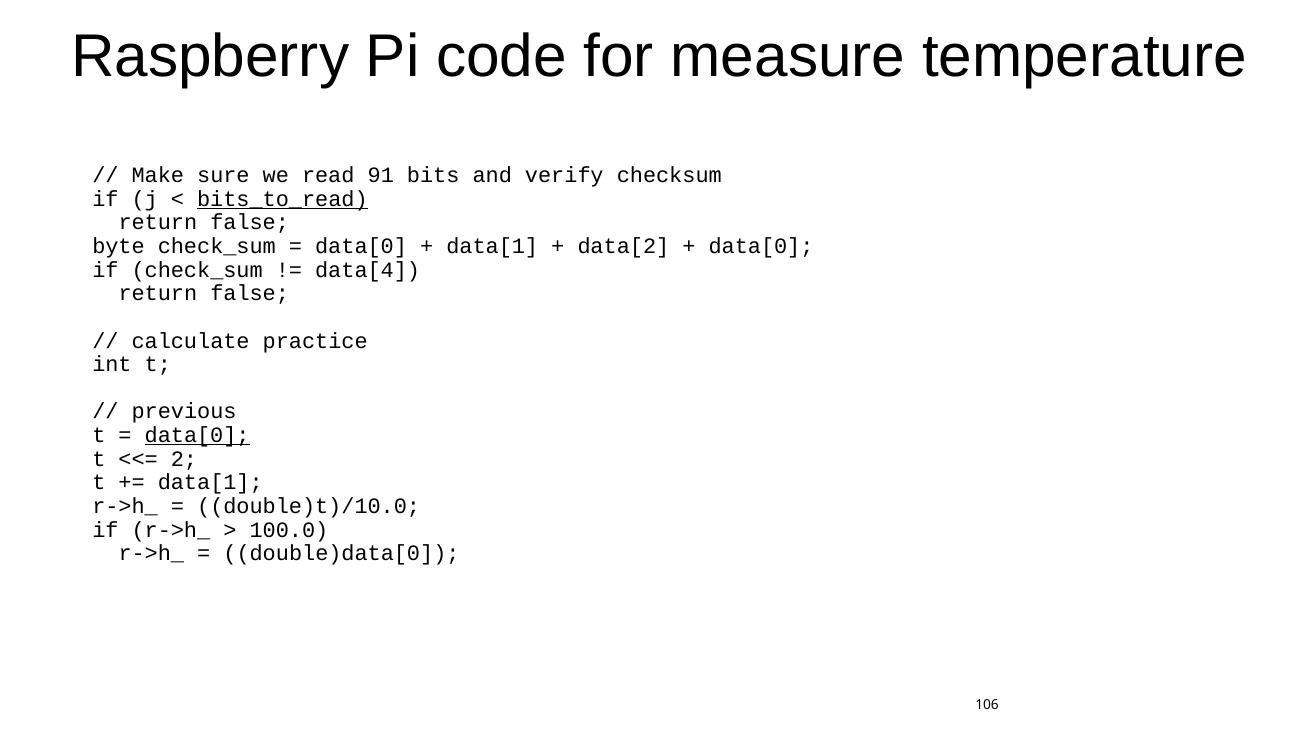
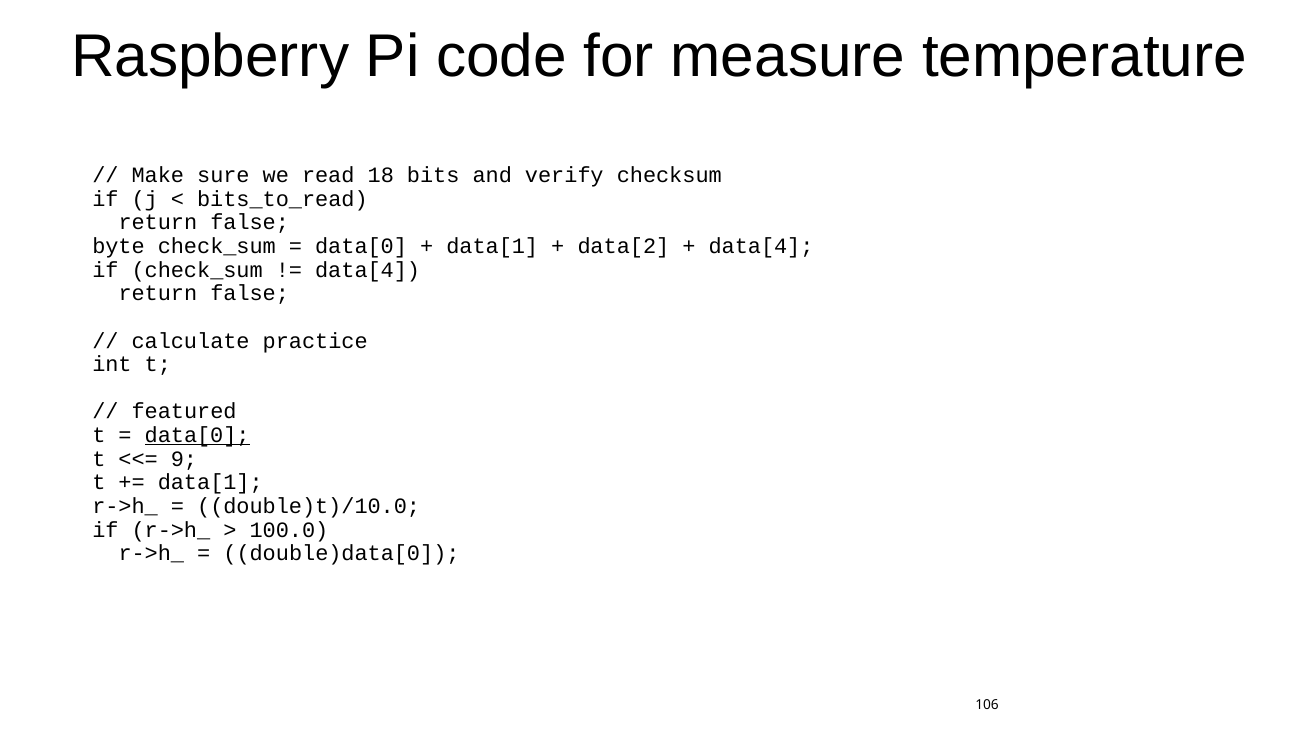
91: 91 -> 18
bits_to_read underline: present -> none
data[0 at (761, 246): data[0 -> data[4
previous: previous -> featured
2: 2 -> 9
